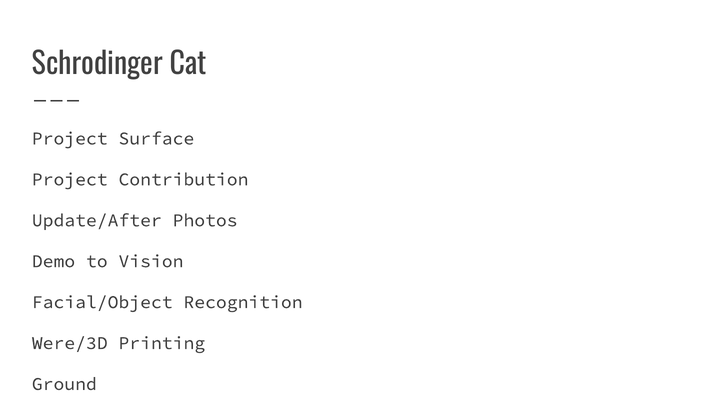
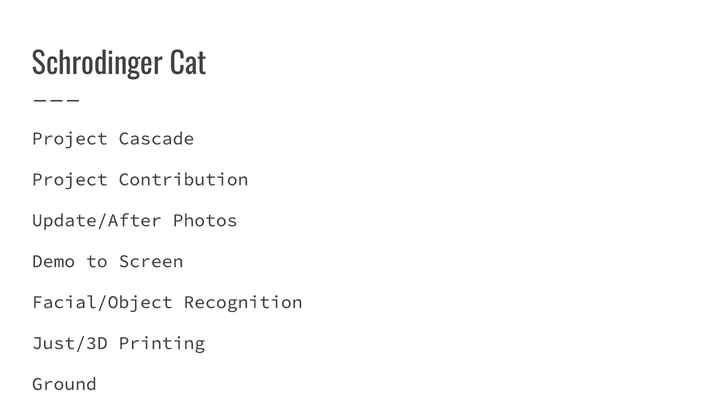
Surface: Surface -> Cascade
Vision: Vision -> Screen
Were/3D: Were/3D -> Just/3D
